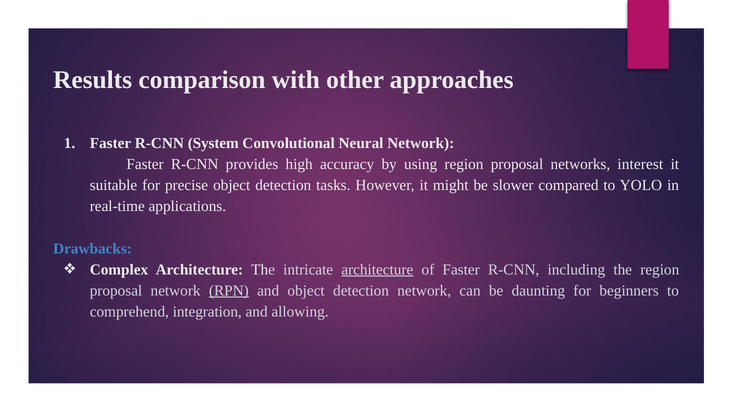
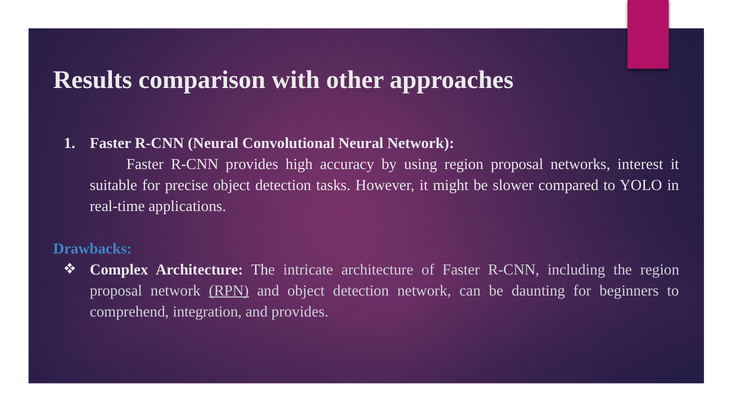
R-CNN System: System -> Neural
architecture at (377, 270) underline: present -> none
and allowing: allowing -> provides
